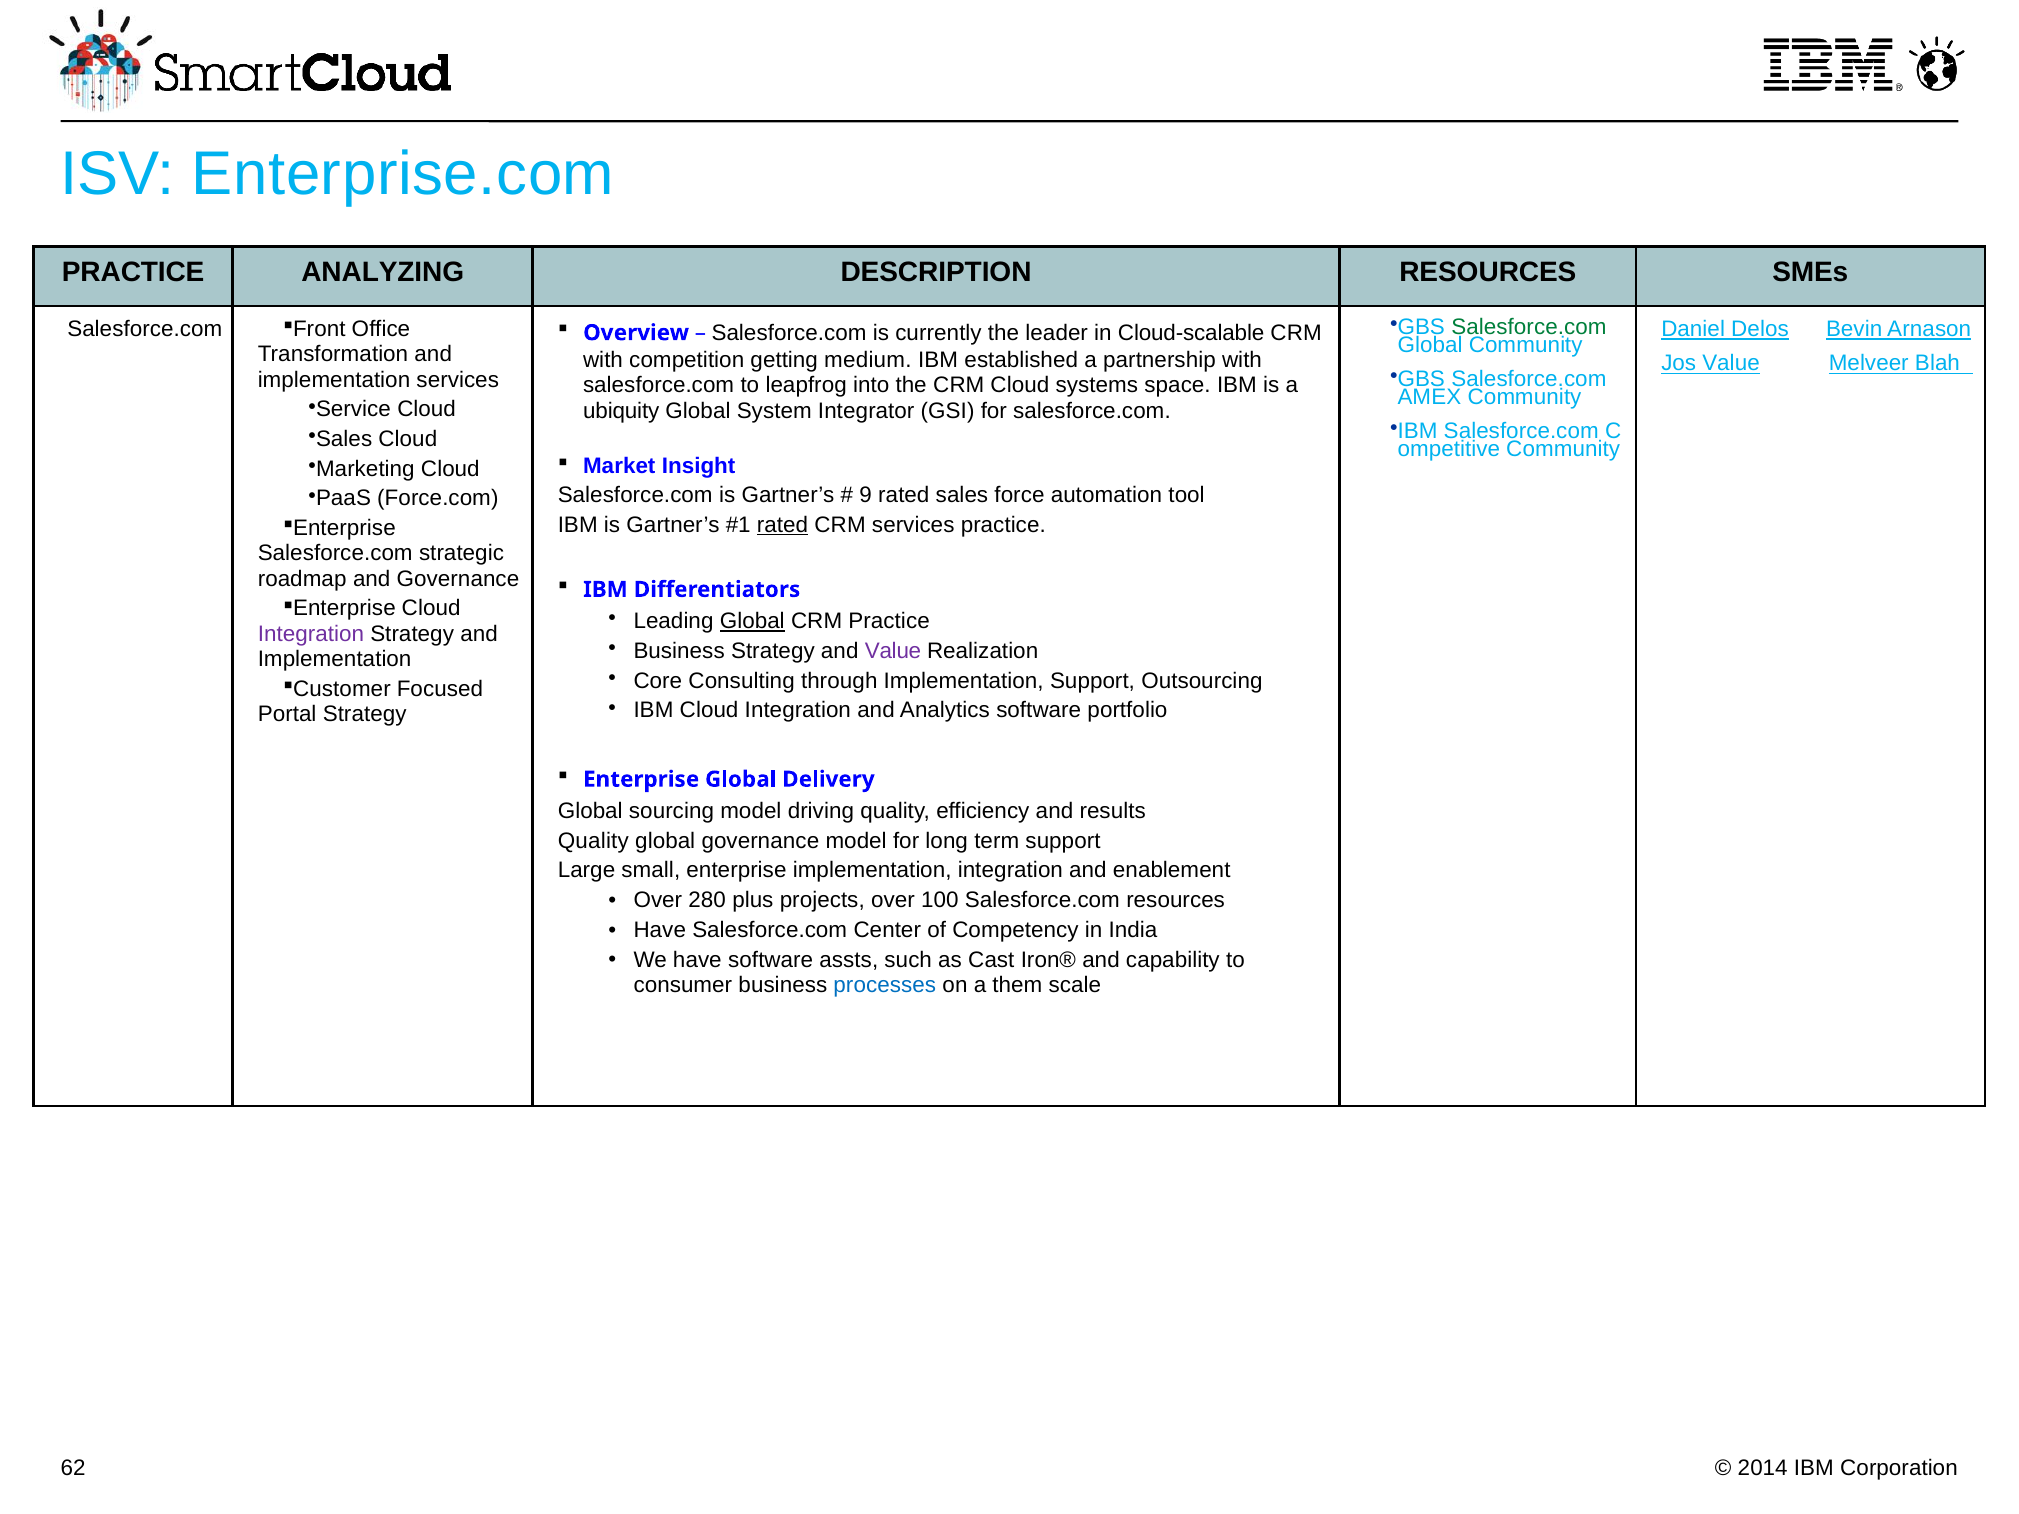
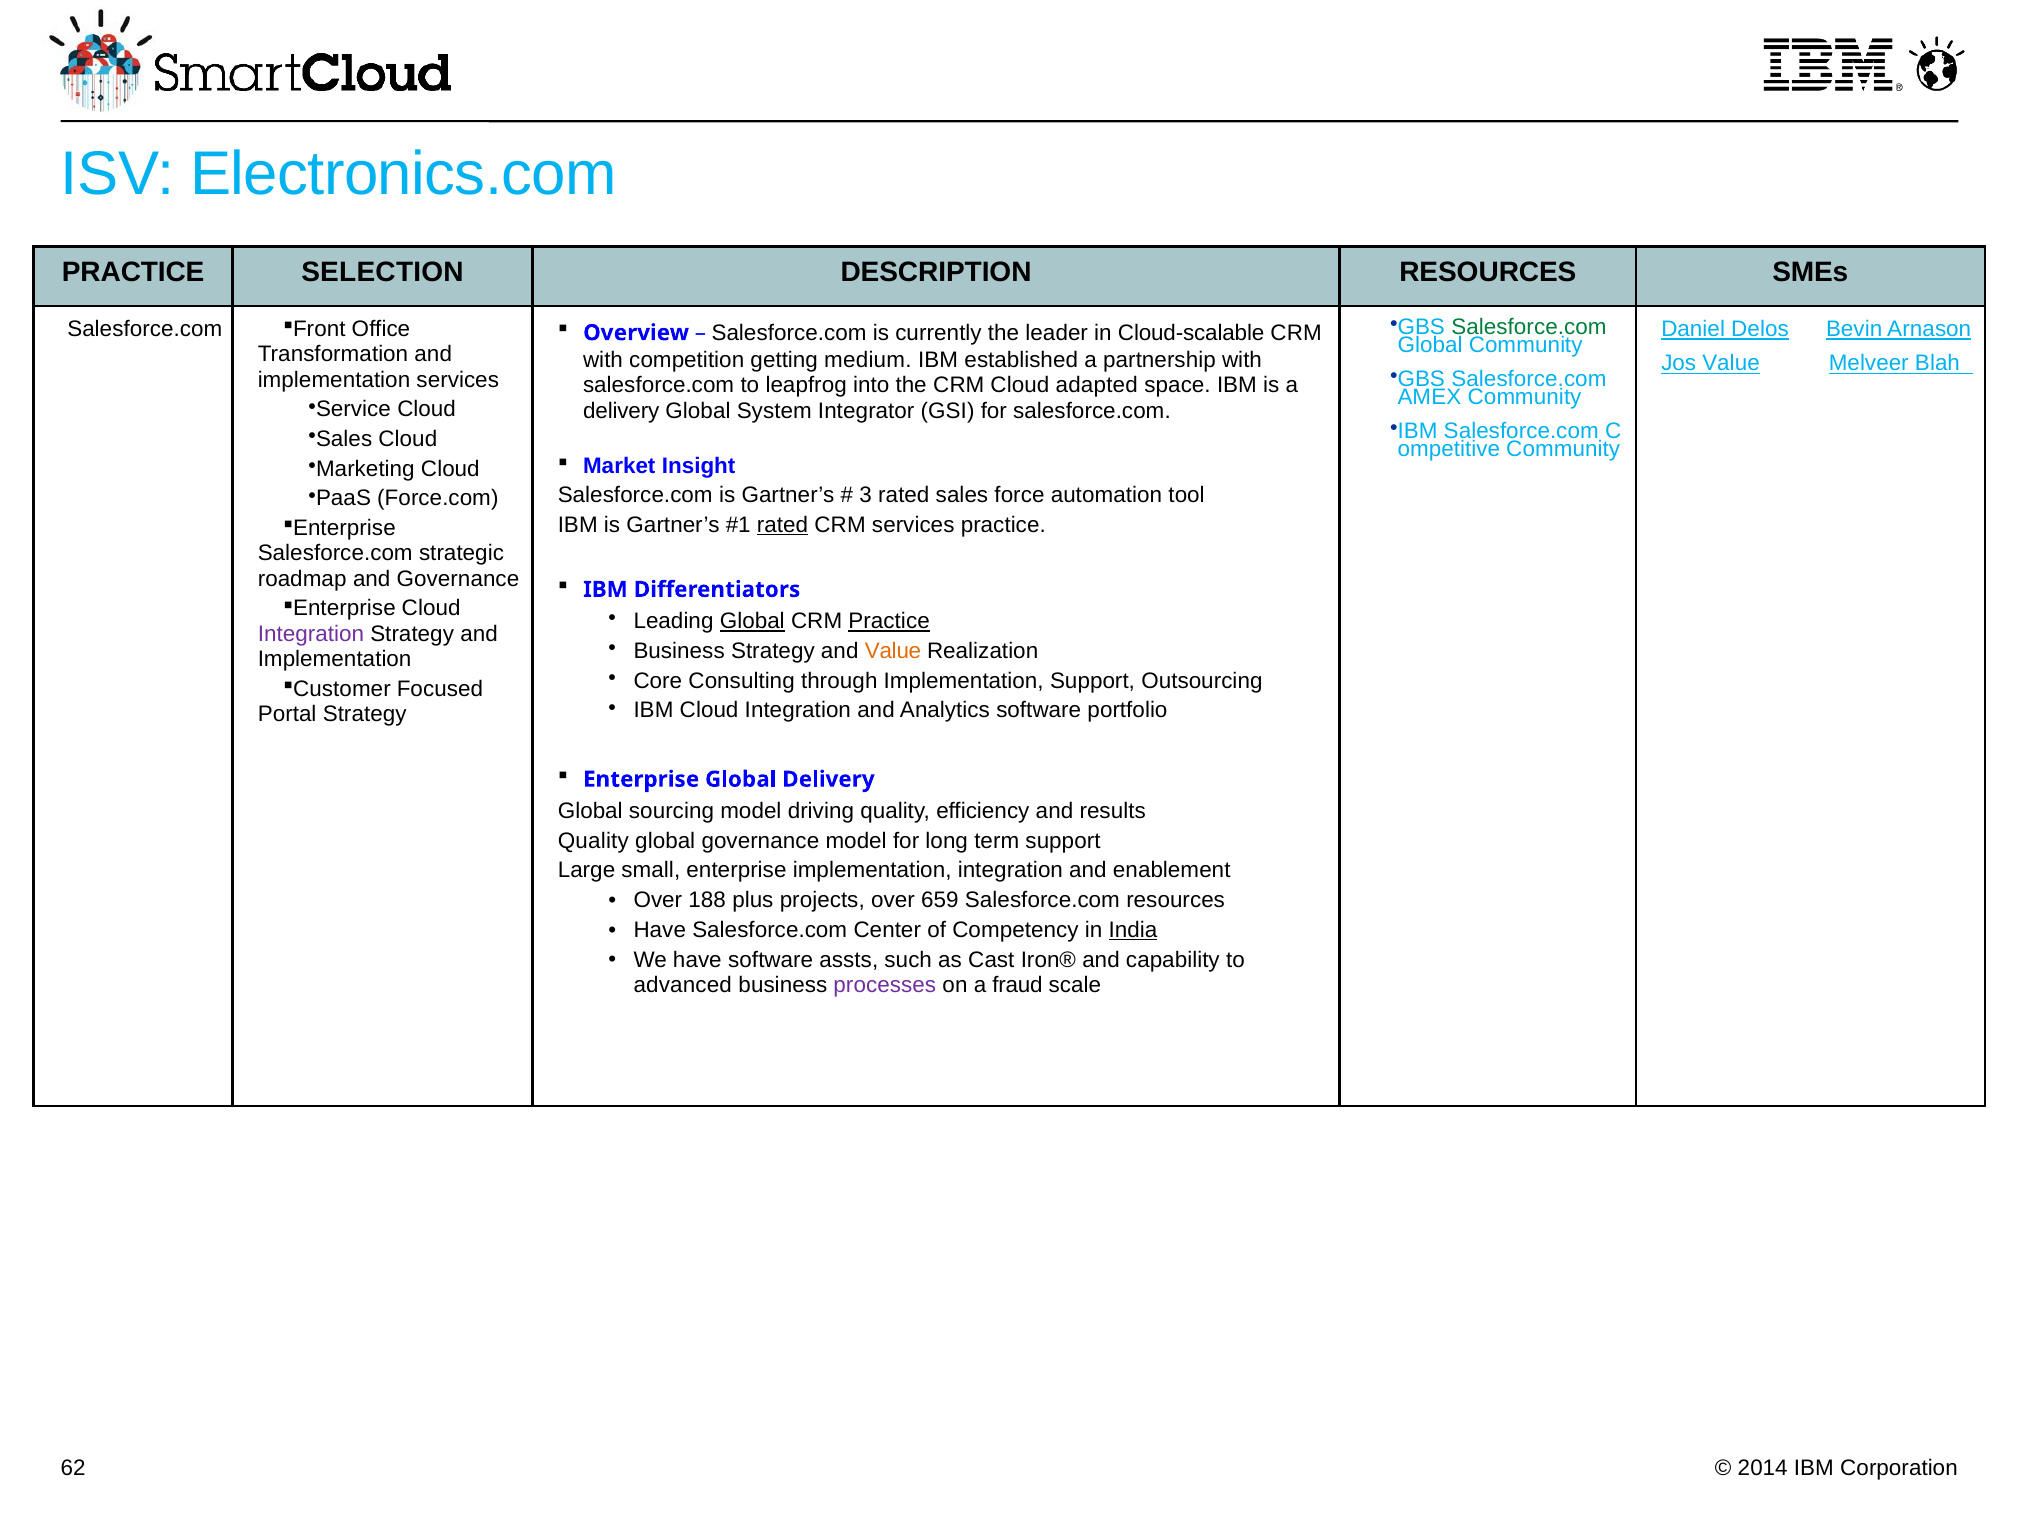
Enterprise.com: Enterprise.com -> Electronics.com
ANALYZING: ANALYZING -> SELECTION
systems: systems -> adapted
ubiquity at (621, 411): ubiquity -> delivery
9: 9 -> 3
Practice at (889, 621) underline: none -> present
Value at (893, 651) colour: purple -> orange
280: 280 -> 188
100: 100 -> 659
India underline: none -> present
consumer: consumer -> advanced
processes colour: blue -> purple
them: them -> fraud
